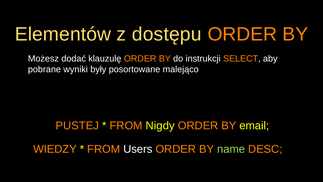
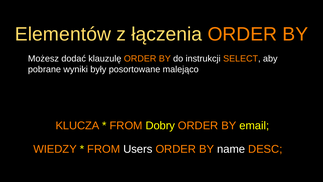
dostępu: dostępu -> łączenia
PUSTEJ: PUSTEJ -> KLUCZA
Nigdy: Nigdy -> Dobry
name colour: light green -> white
